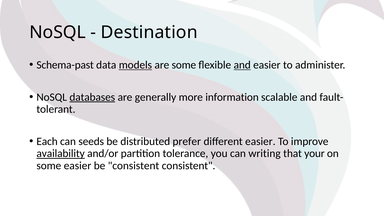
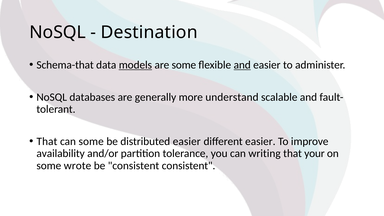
Schema-past: Schema-past -> Schema-that
databases underline: present -> none
information: information -> understand
Each at (47, 141): Each -> That
can seeds: seeds -> some
distributed prefer: prefer -> easier
availability underline: present -> none
some easier: easier -> wrote
